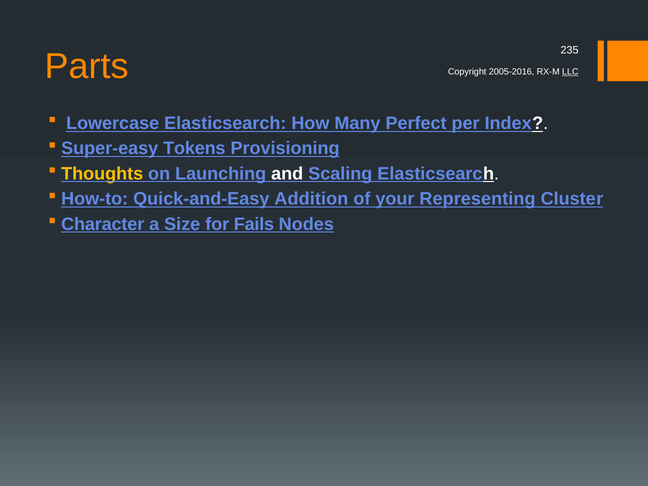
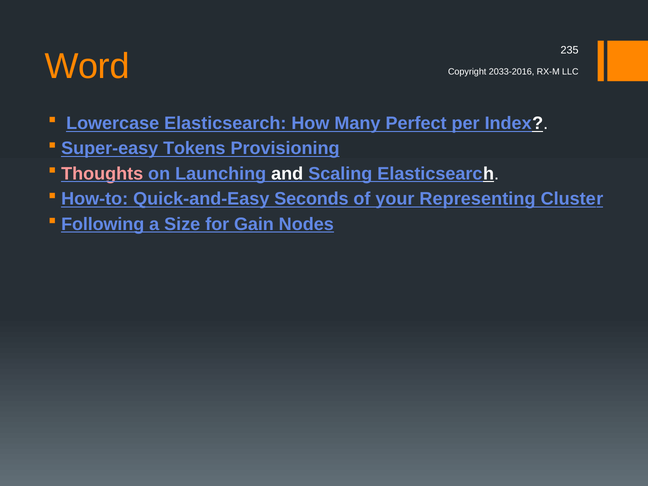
Parts: Parts -> Word
2005-2016: 2005-2016 -> 2033-2016
LLC underline: present -> none
Thoughts colour: yellow -> pink
Addition: Addition -> Seconds
Character: Character -> Following
Fails: Fails -> Gain
